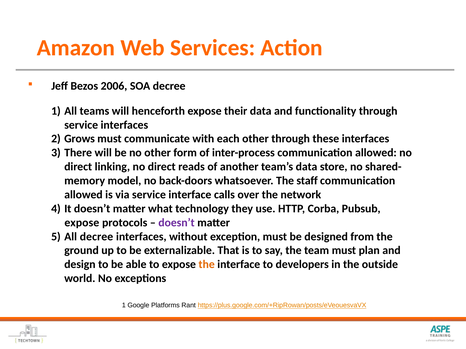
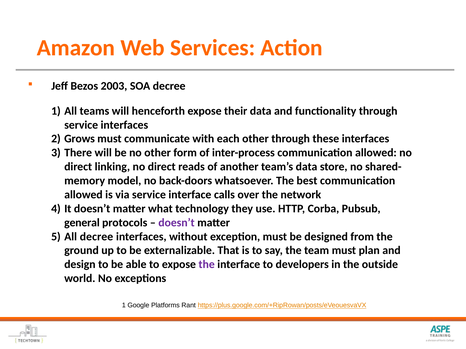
2006: 2006 -> 2003
staff: staff -> best
expose at (82, 223): expose -> general
the at (207, 265) colour: orange -> purple
